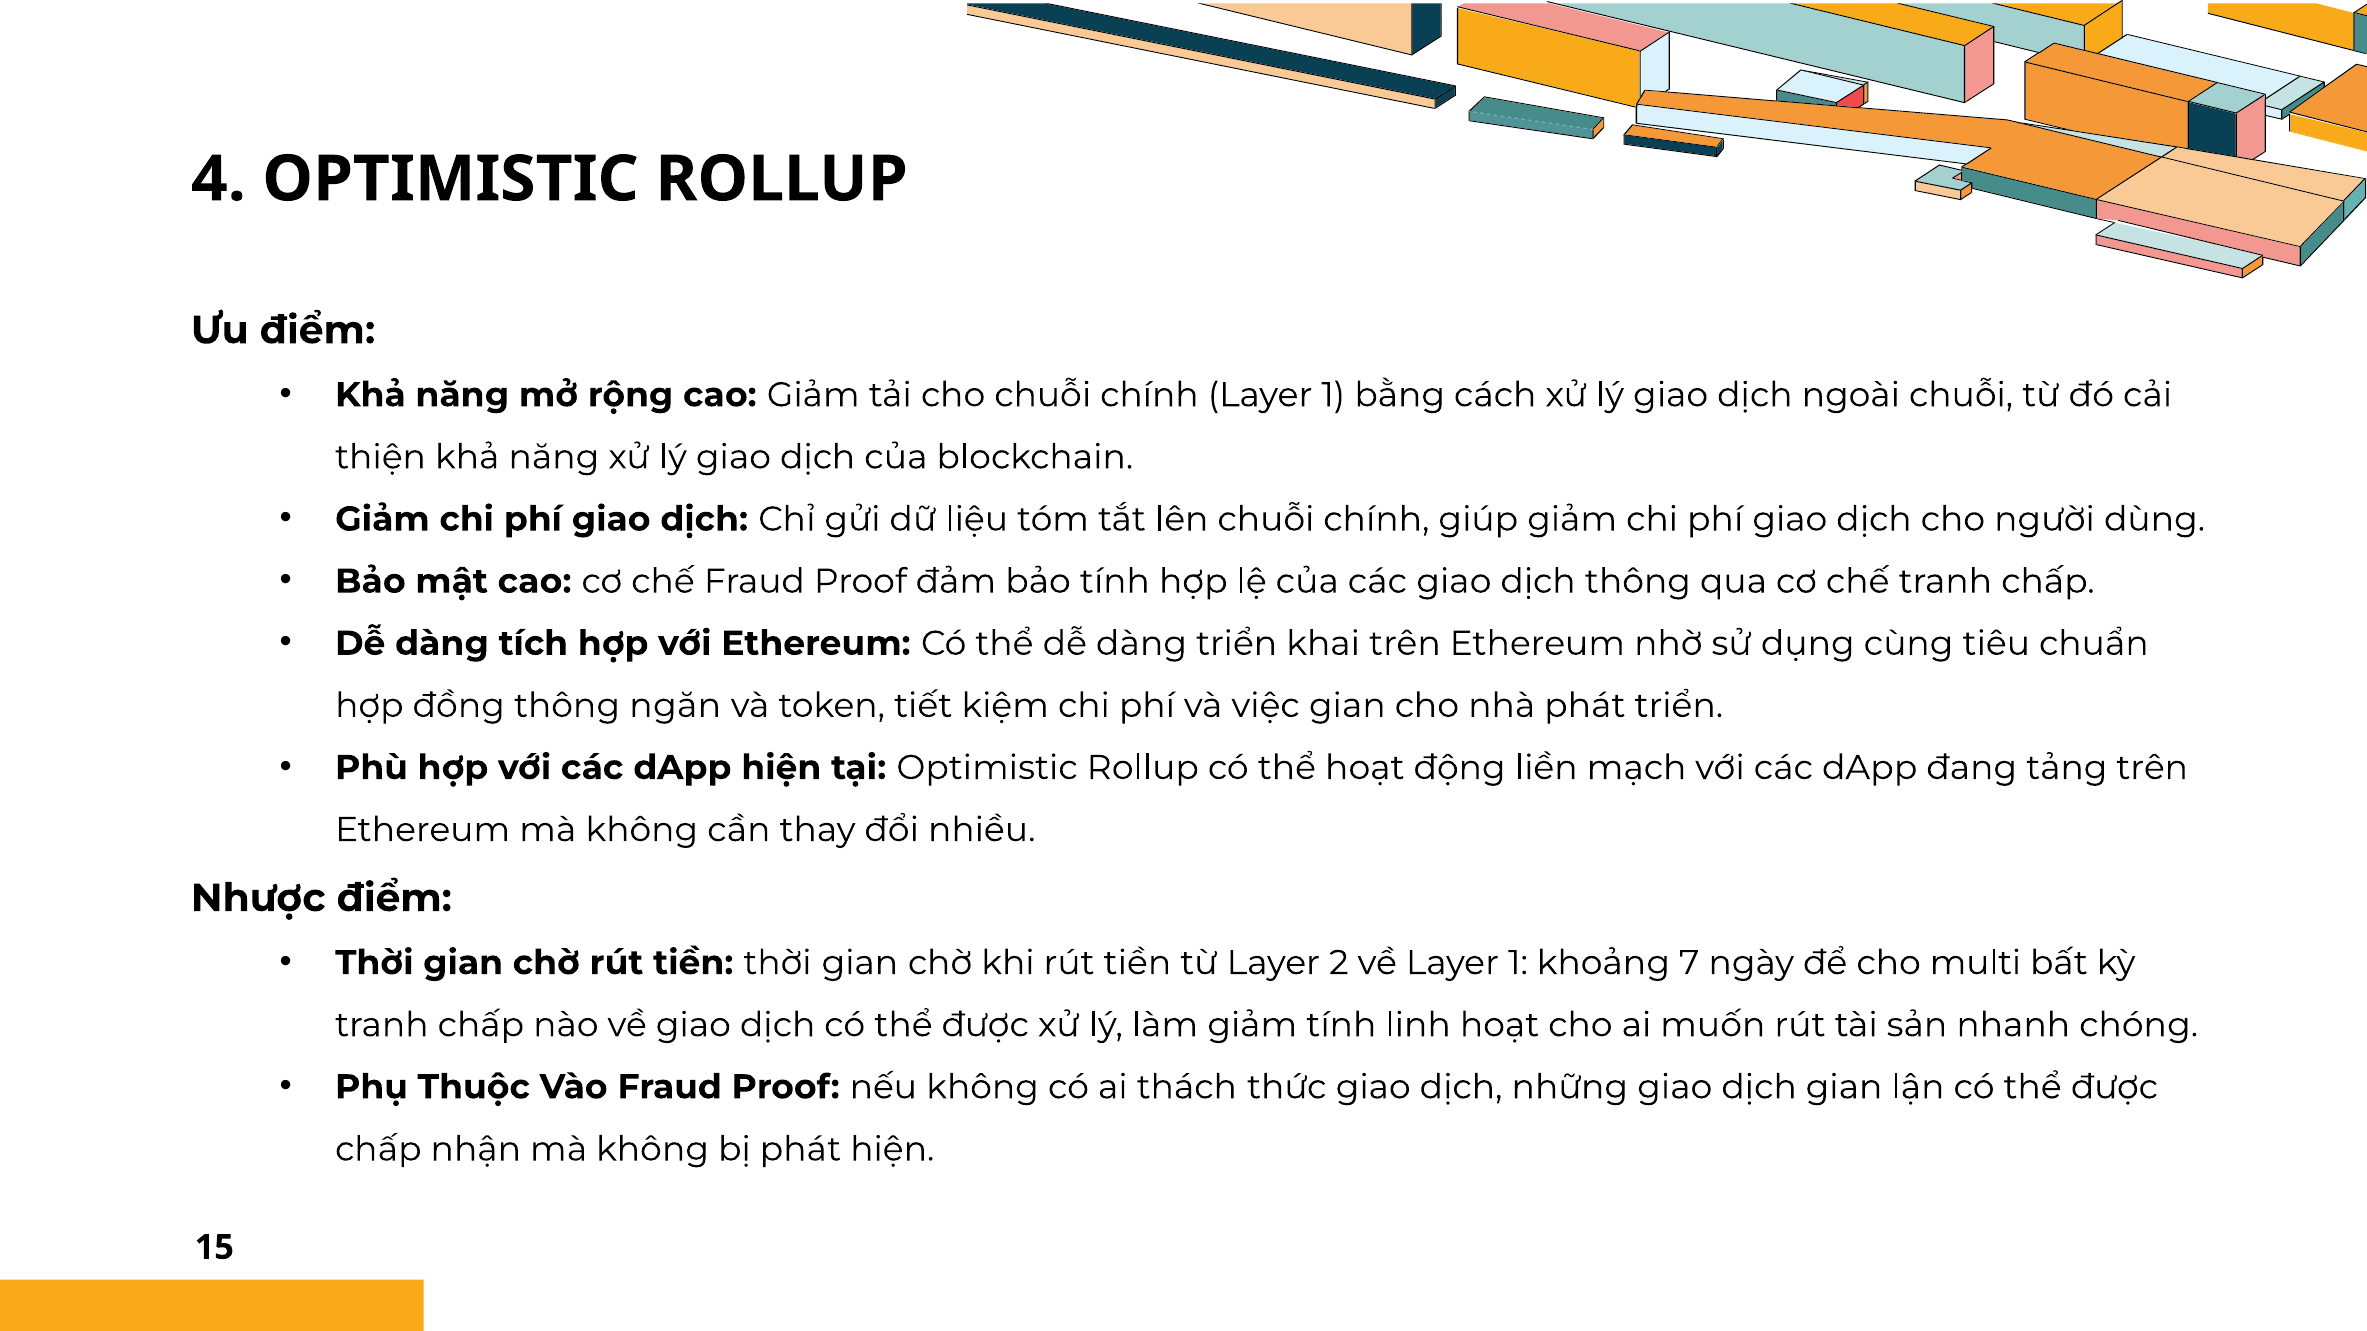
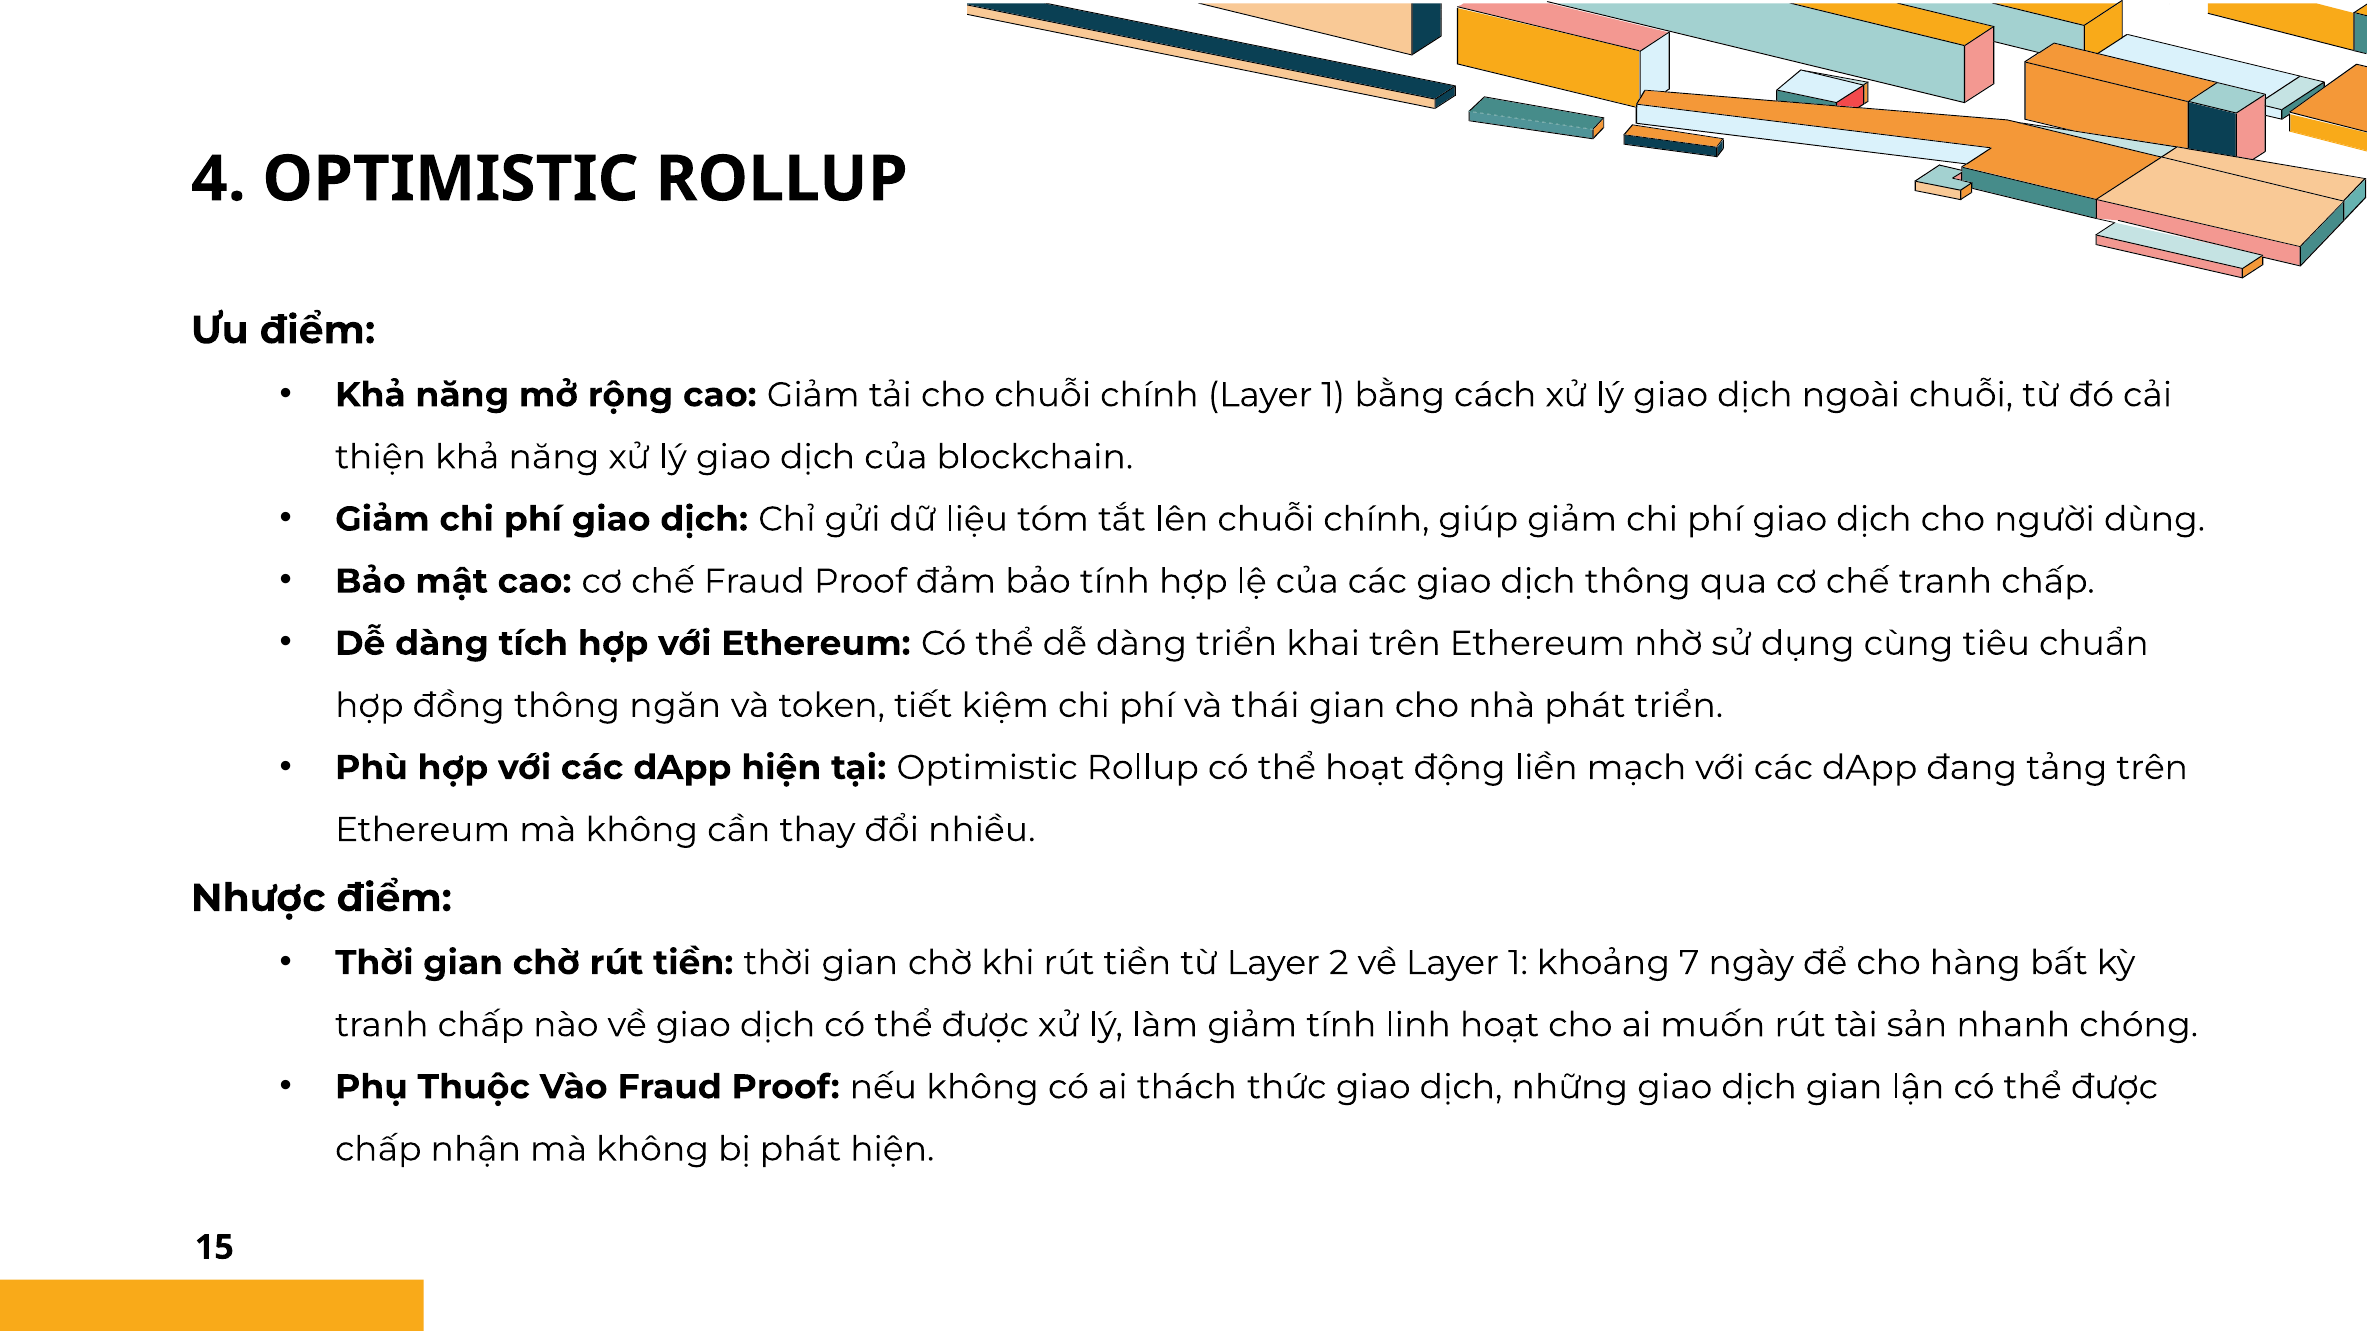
việc: việc -> thái
multi: multi -> hàng
